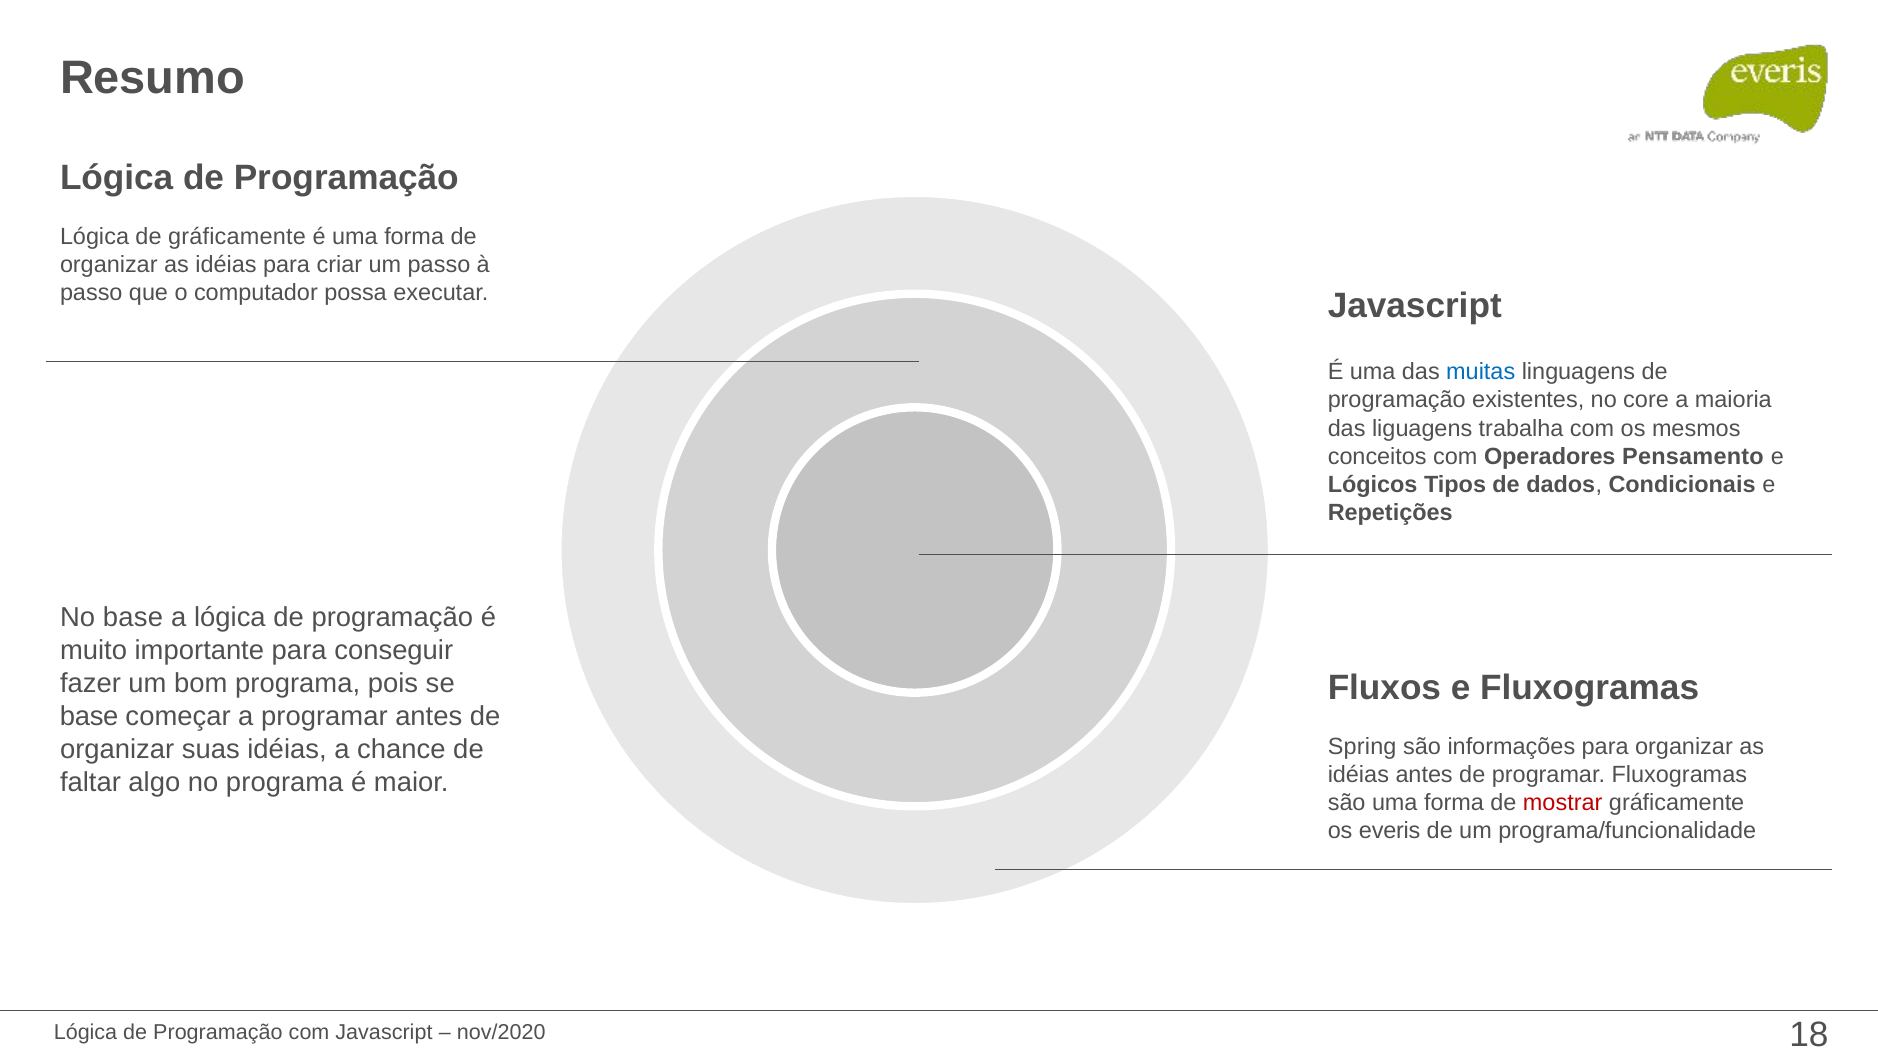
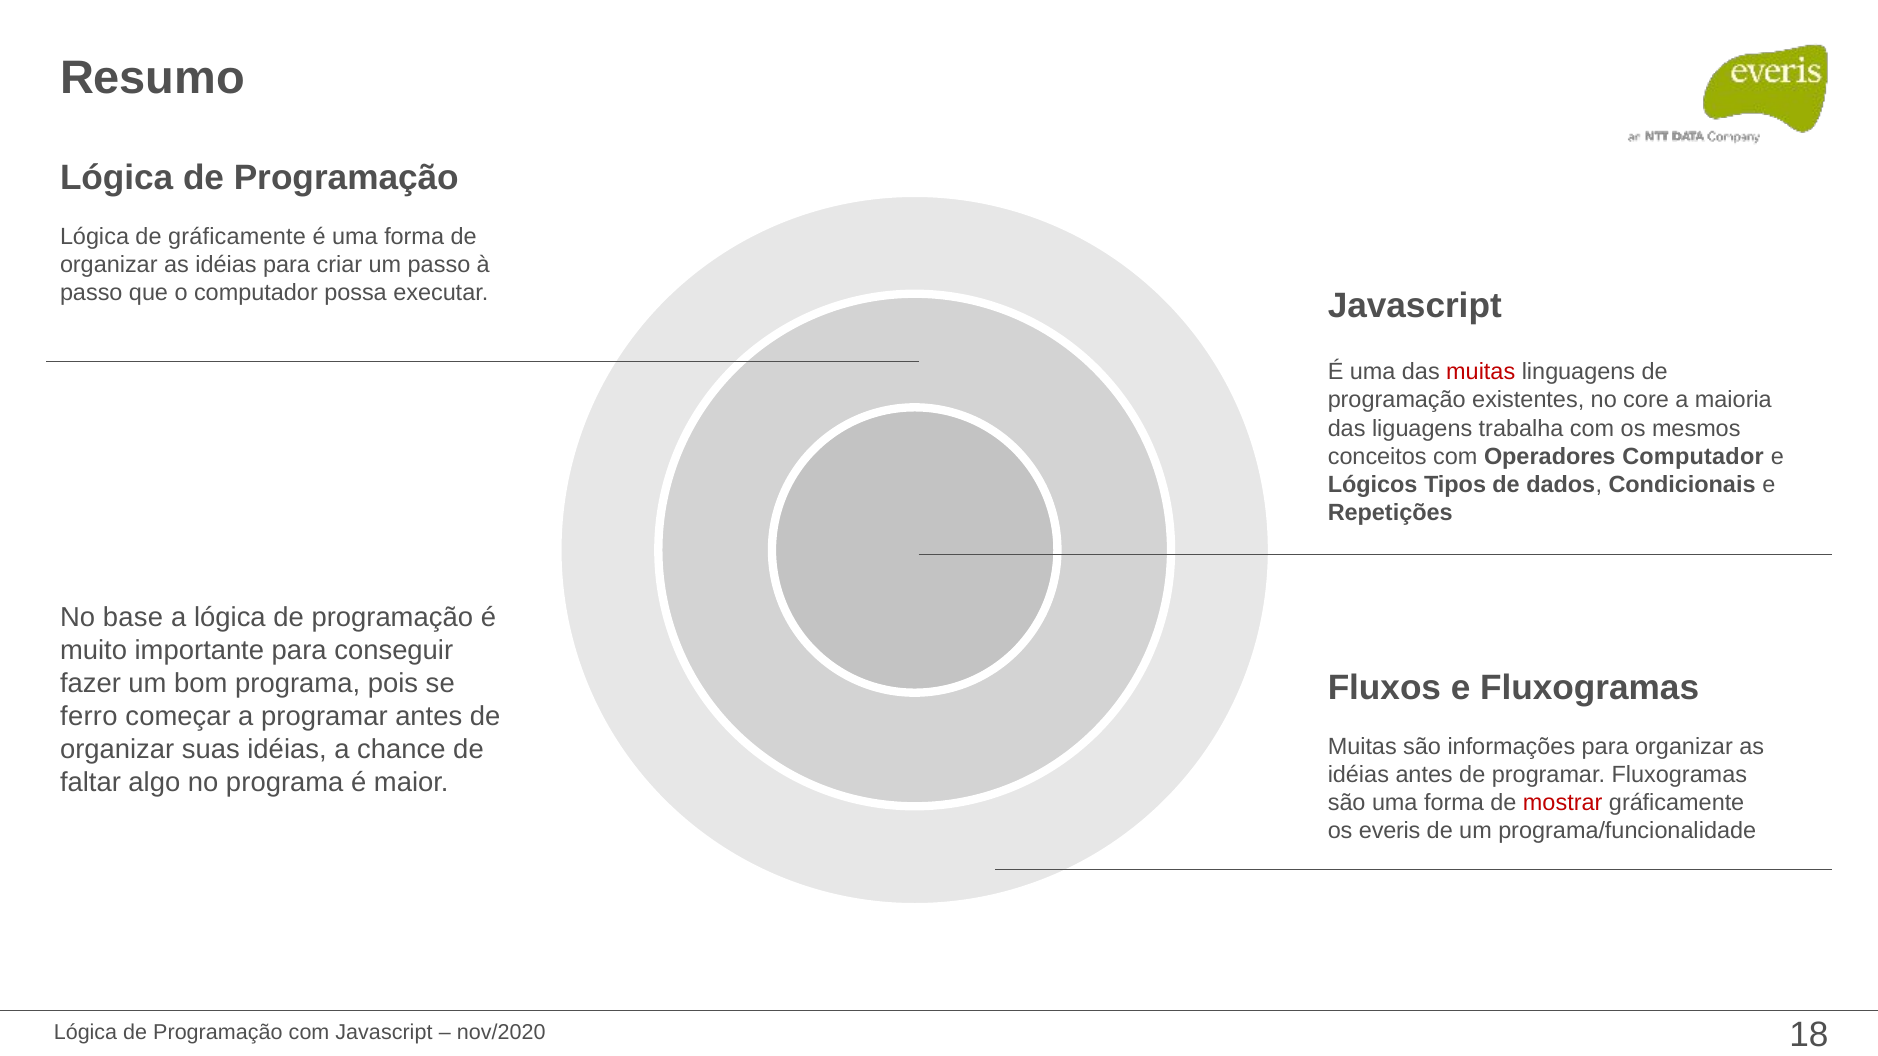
muitas at (1481, 372) colour: blue -> red
Operadores Pensamento: Pensamento -> Computador
base at (89, 717): base -> ferro
Spring at (1362, 747): Spring -> Muitas
